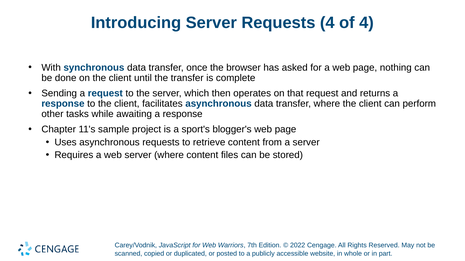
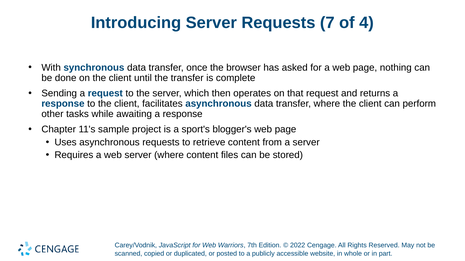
Requests 4: 4 -> 7
